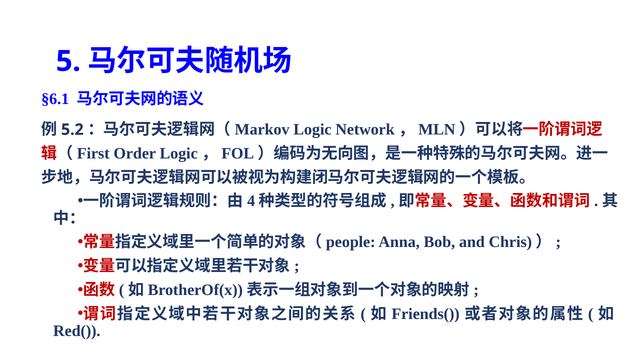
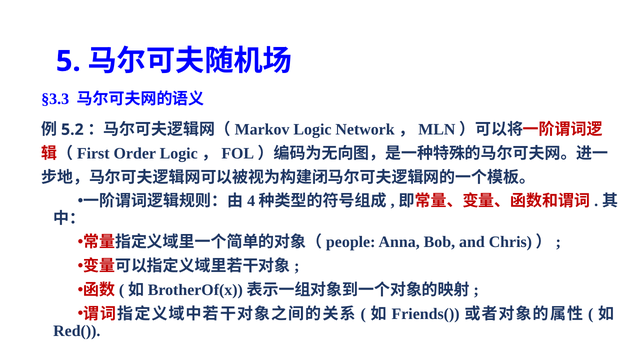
§6.1: §6.1 -> §3.3
